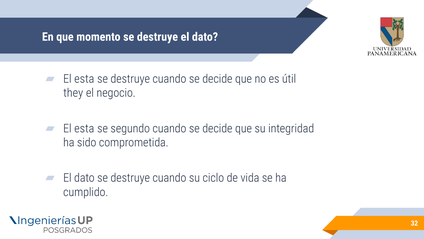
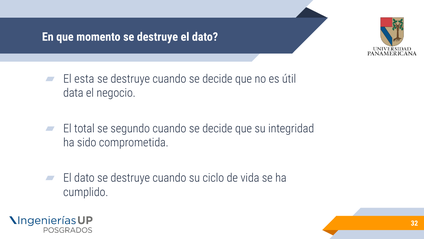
they: they -> data
esta at (84, 128): esta -> total
